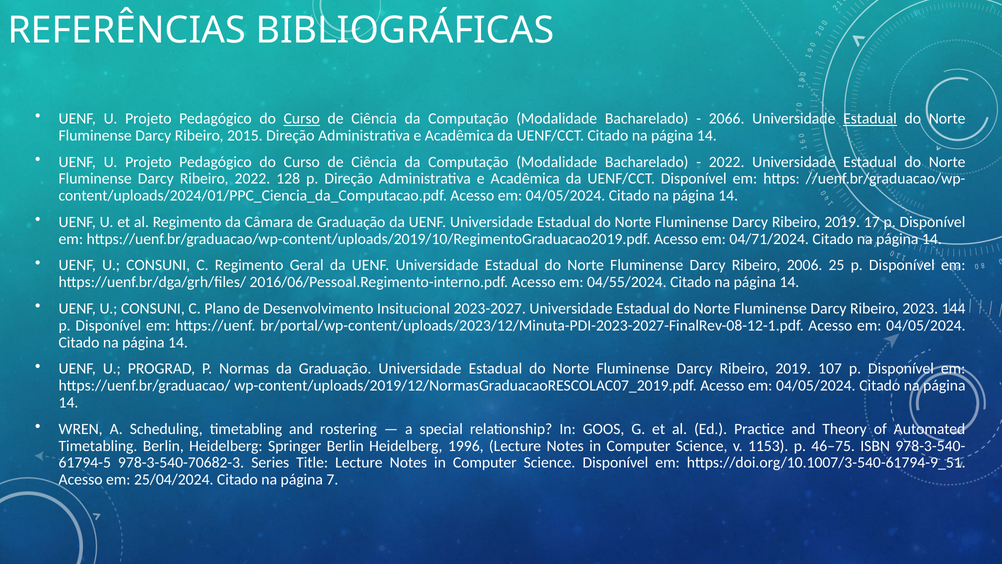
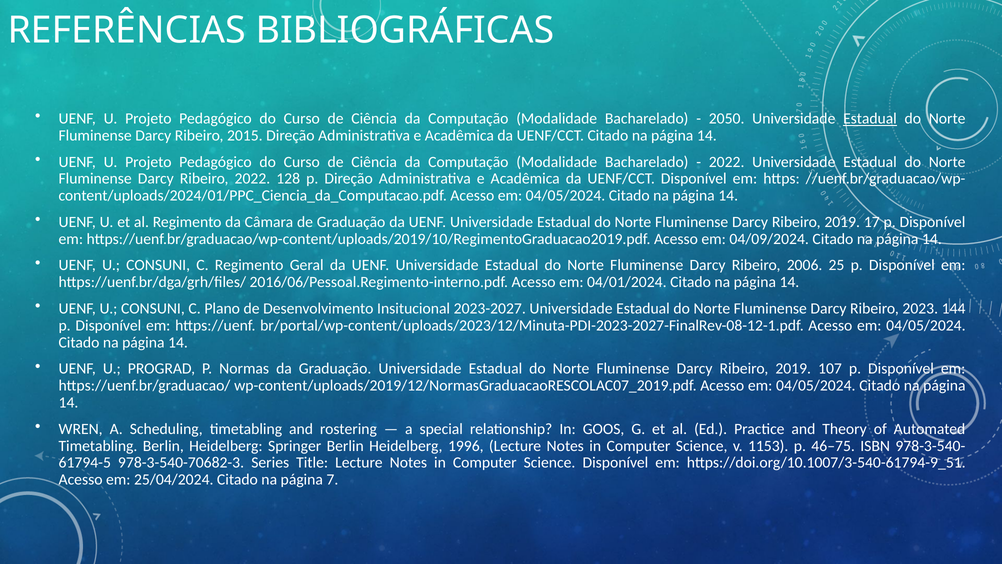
Curso at (302, 119) underline: present -> none
2066: 2066 -> 2050
04/71/2024: 04/71/2024 -> 04/09/2024
04/55/2024: 04/55/2024 -> 04/01/2024
